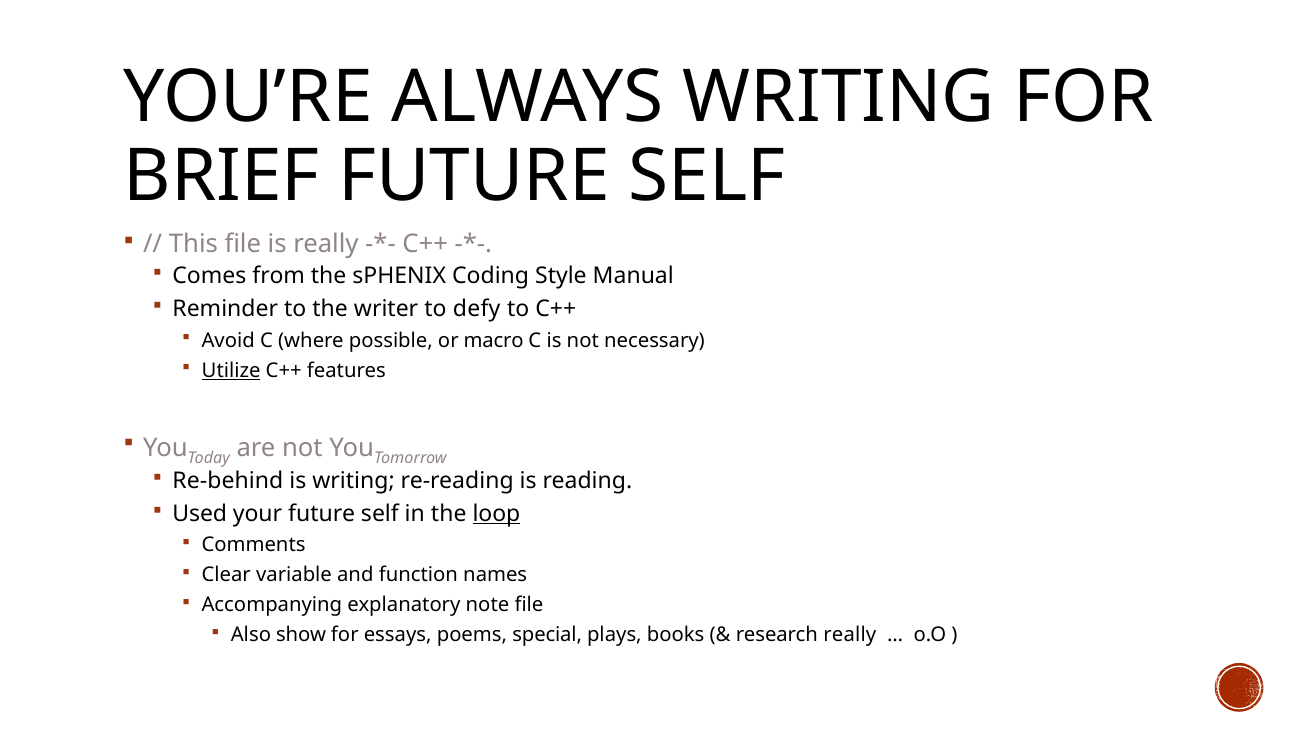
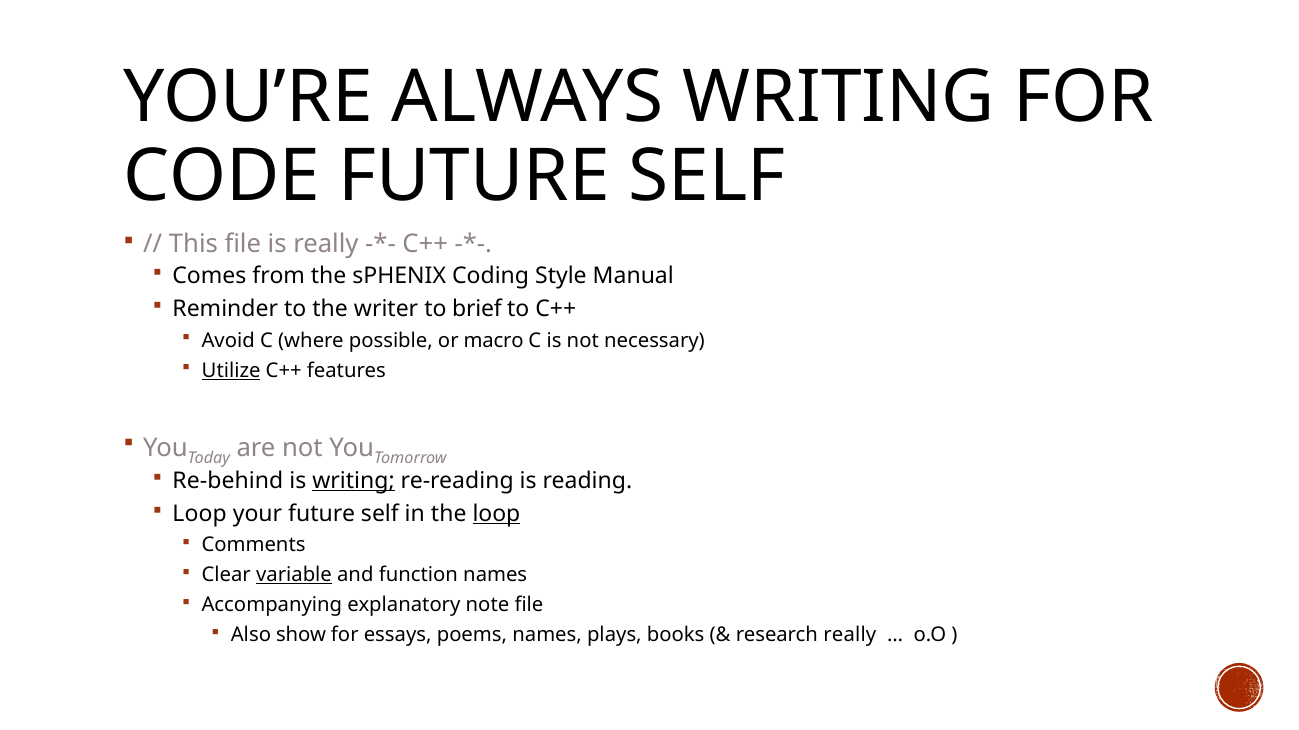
BRIEF: BRIEF -> CODE
defy: defy -> brief
writing at (354, 481) underline: none -> present
Used at (200, 514): Used -> Loop
variable underline: none -> present
poems special: special -> names
